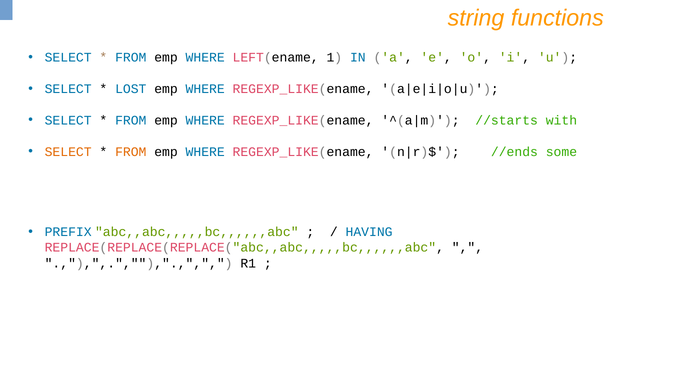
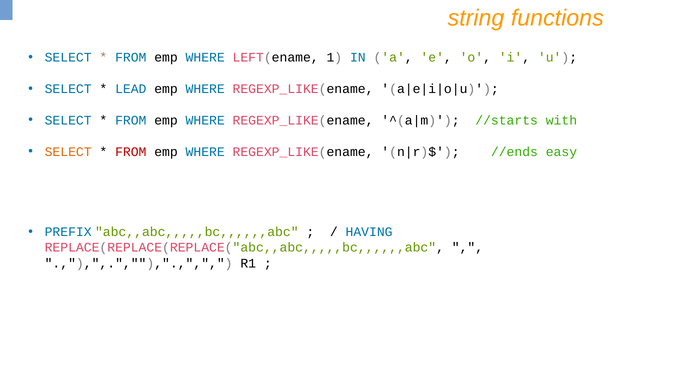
LOST: LOST -> LEAD
FROM at (131, 152) colour: orange -> red
some: some -> easy
